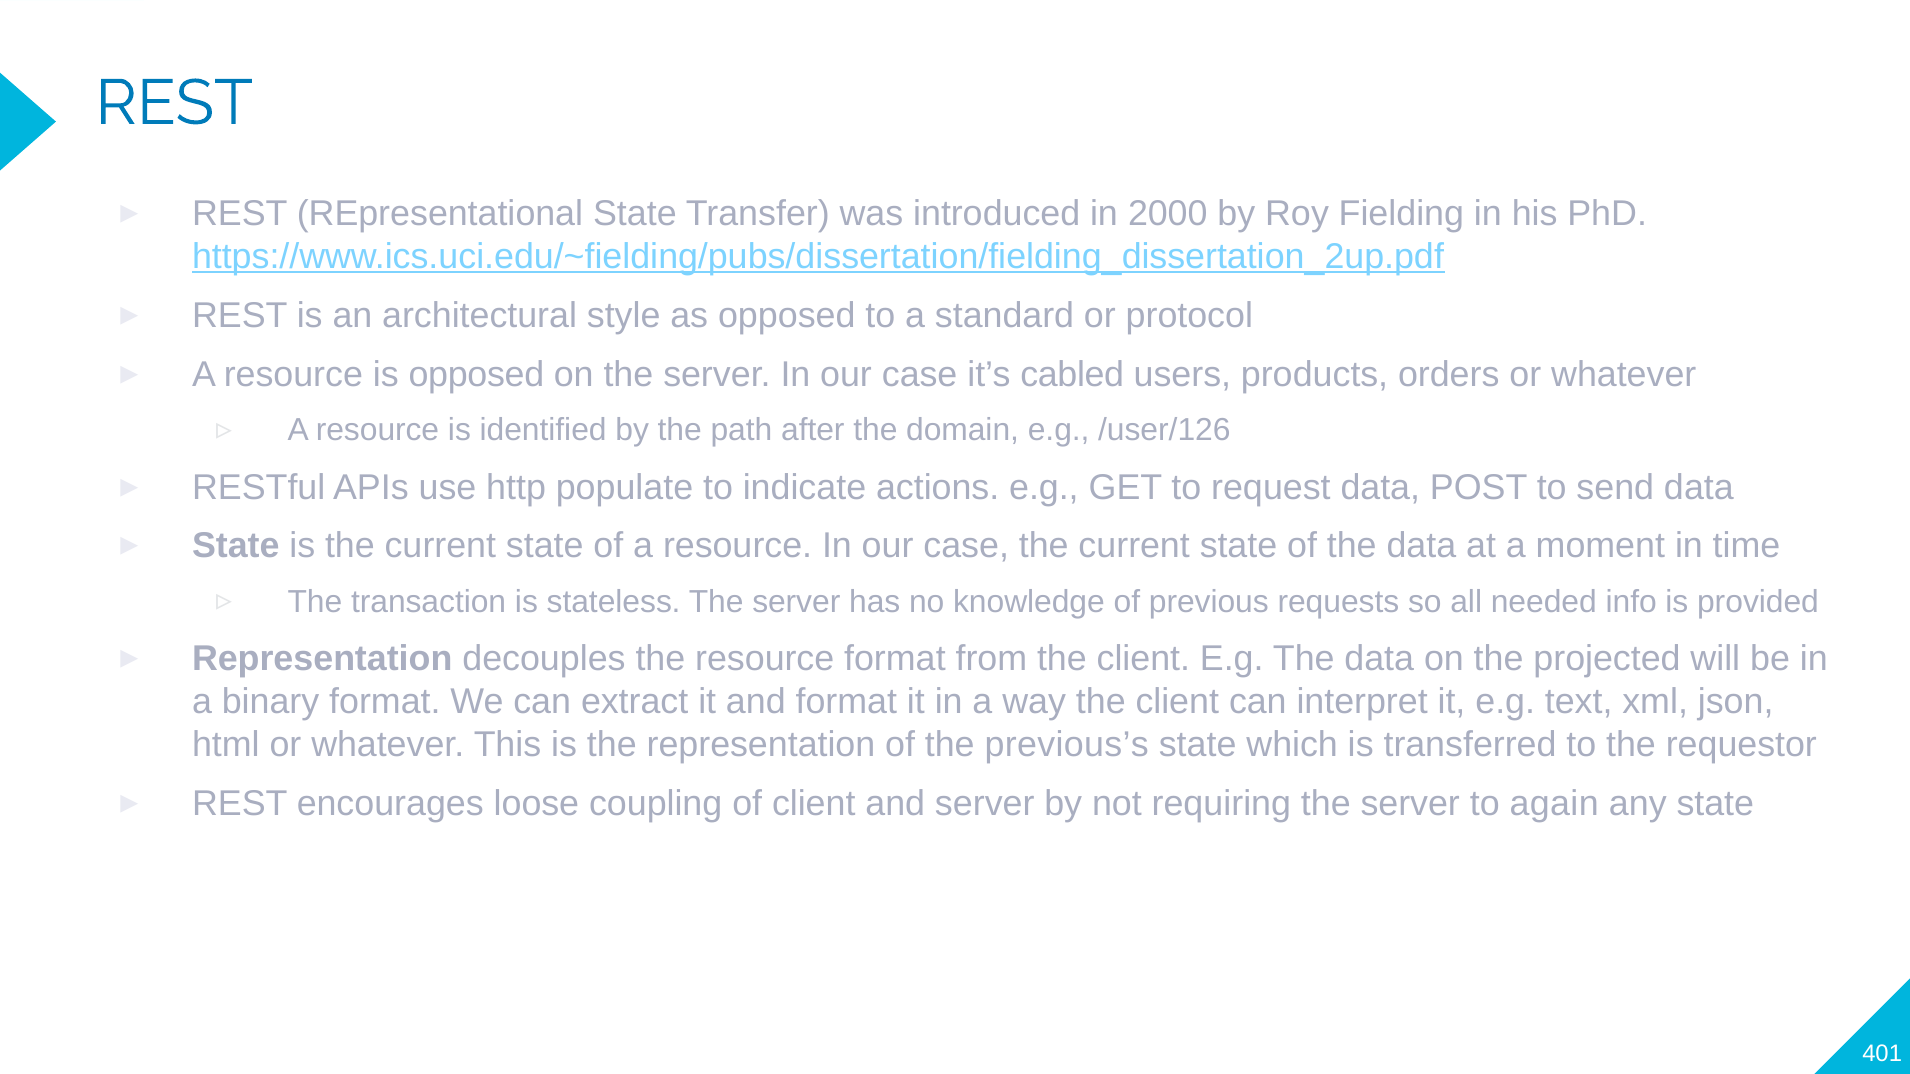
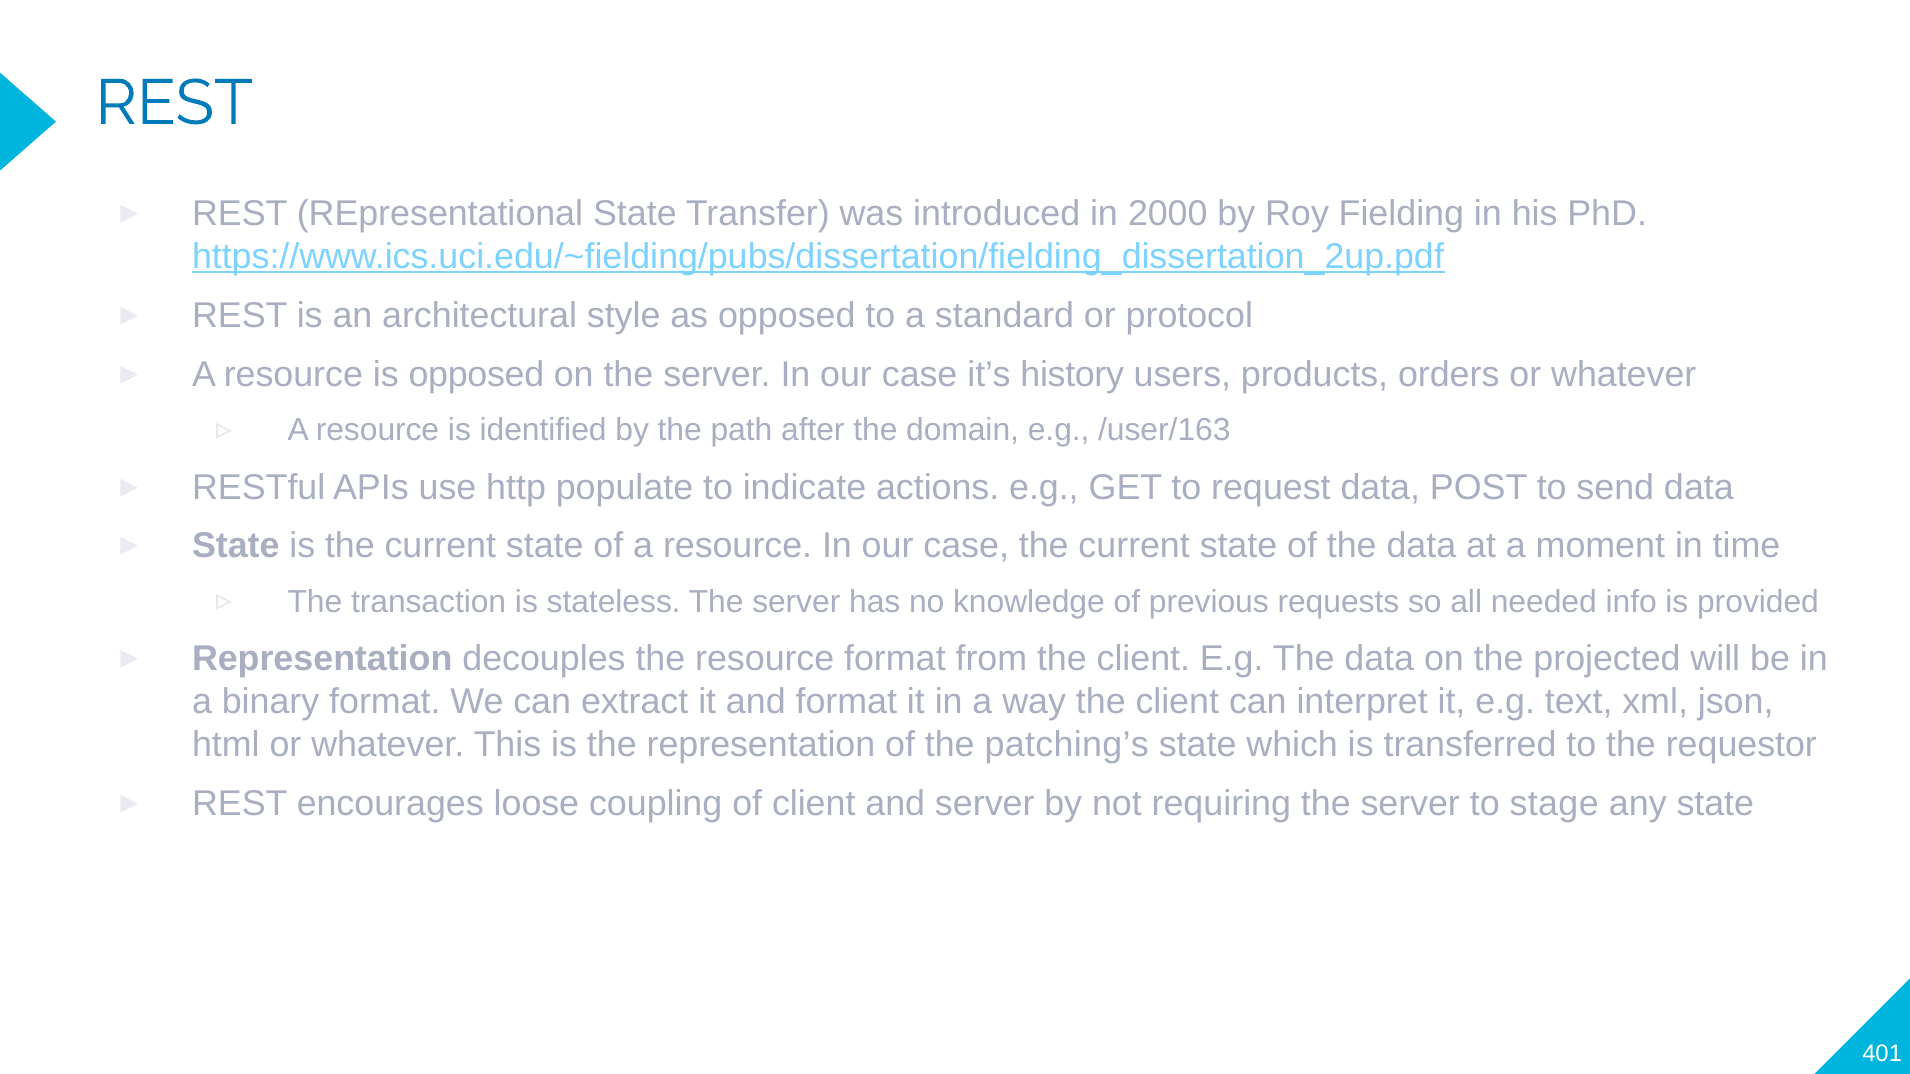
cabled: cabled -> history
/user/126: /user/126 -> /user/163
previous’s: previous’s -> patching’s
again: again -> stage
